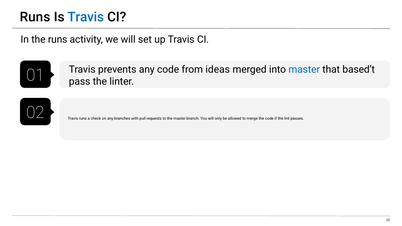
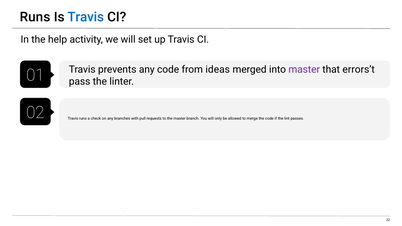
the runs: runs -> help
master at (304, 69) colour: blue -> purple
based’t: based’t -> errors’t
